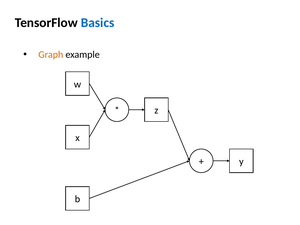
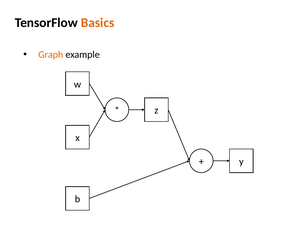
Basics colour: blue -> orange
